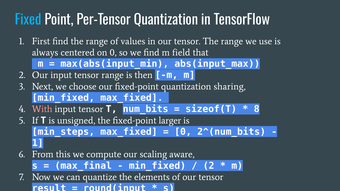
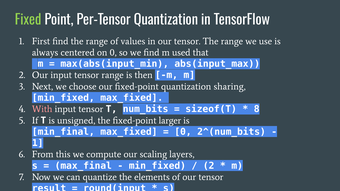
Fixed colour: light blue -> light green
field: field -> used
min_steps: min_steps -> min_final
aware: aware -> layers
